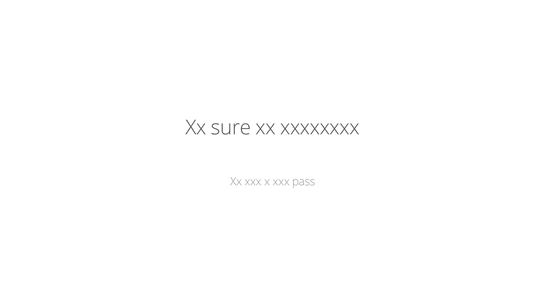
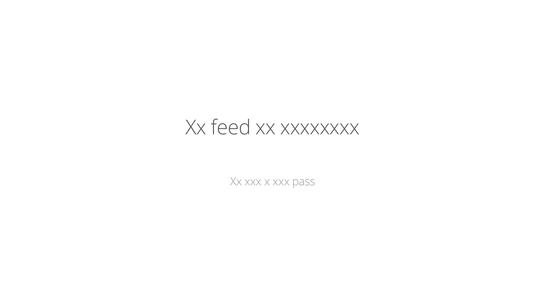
sure: sure -> feed
